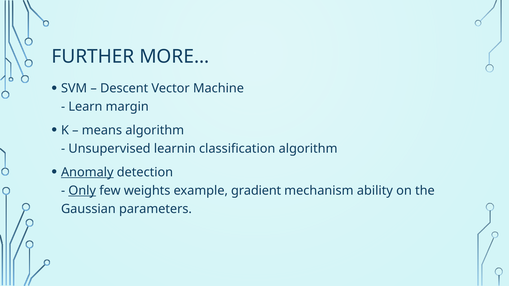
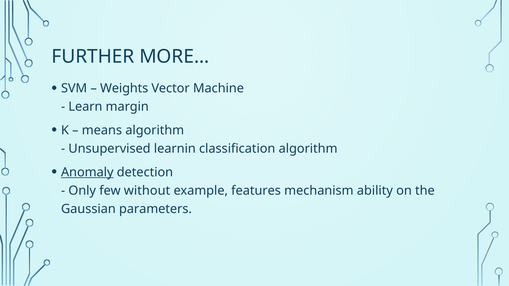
Descent: Descent -> Weights
Only underline: present -> none
weights: weights -> without
gradient: gradient -> features
